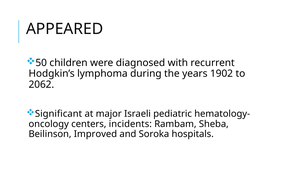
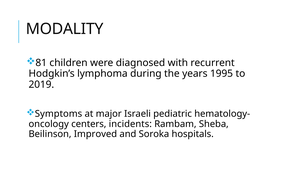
APPEARED: APPEARED -> MODALITY
50: 50 -> 81
1902: 1902 -> 1995
2062: 2062 -> 2019
Significant: Significant -> Symptoms
